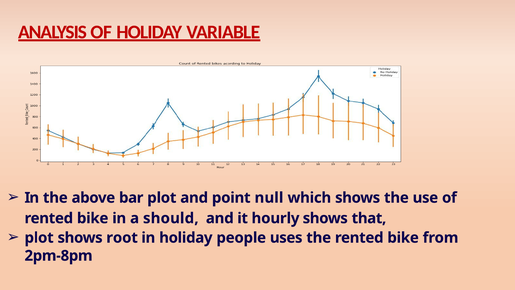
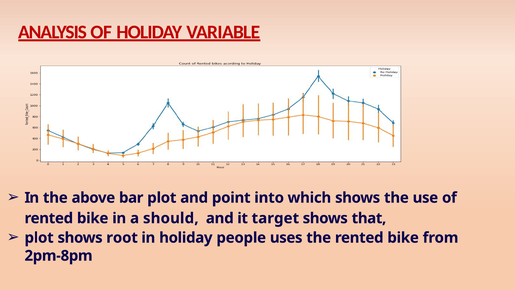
null: null -> into
hourly: hourly -> target
